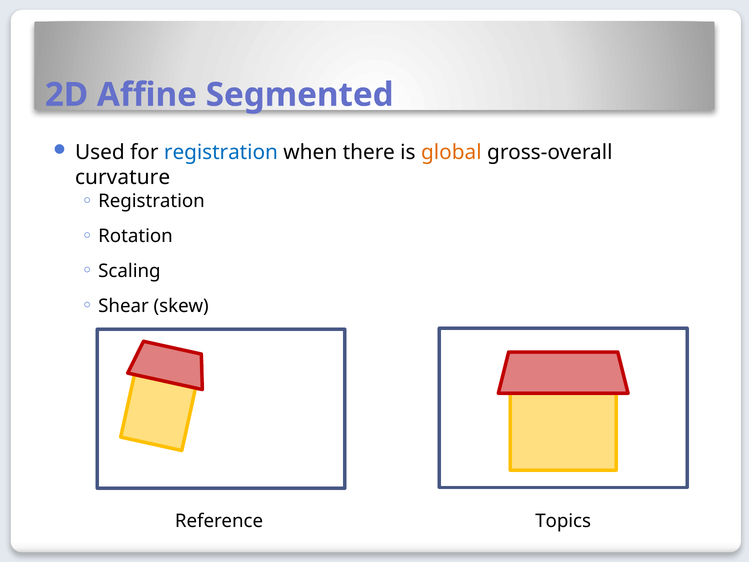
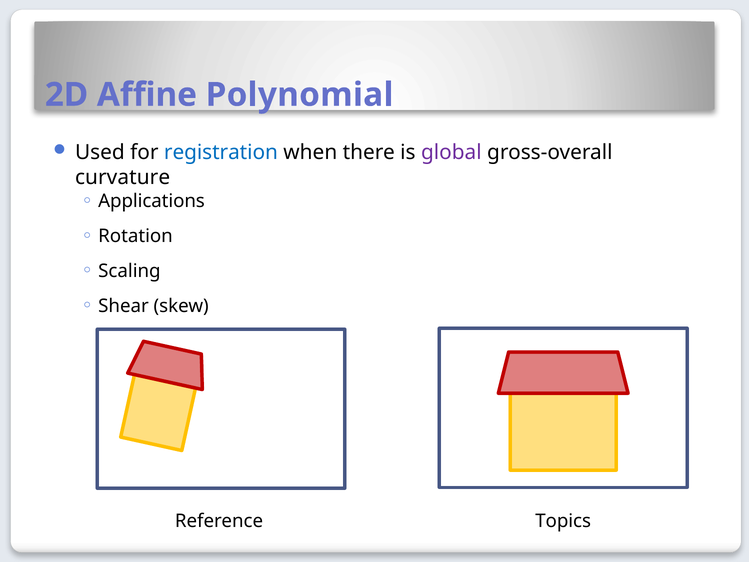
Segmented: Segmented -> Polynomial
global colour: orange -> purple
Registration at (152, 201): Registration -> Applications
